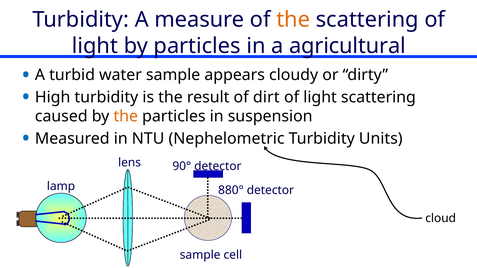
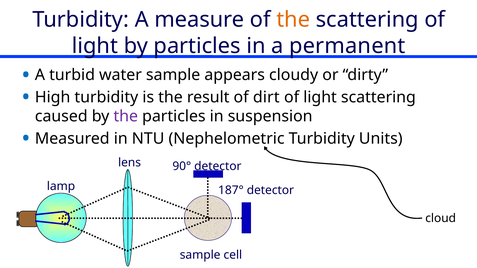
agricultural: agricultural -> permanent
the at (126, 116) colour: orange -> purple
880°: 880° -> 187°
